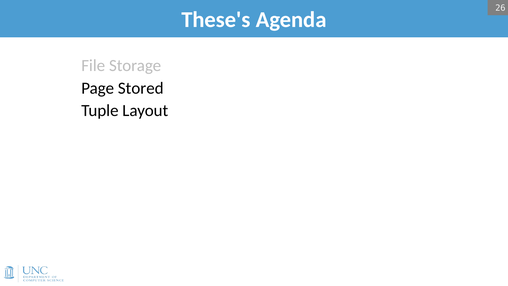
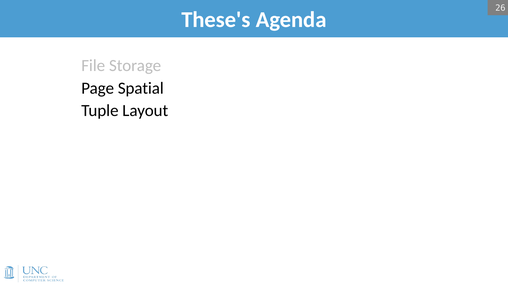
Stored: Stored -> Spatial
